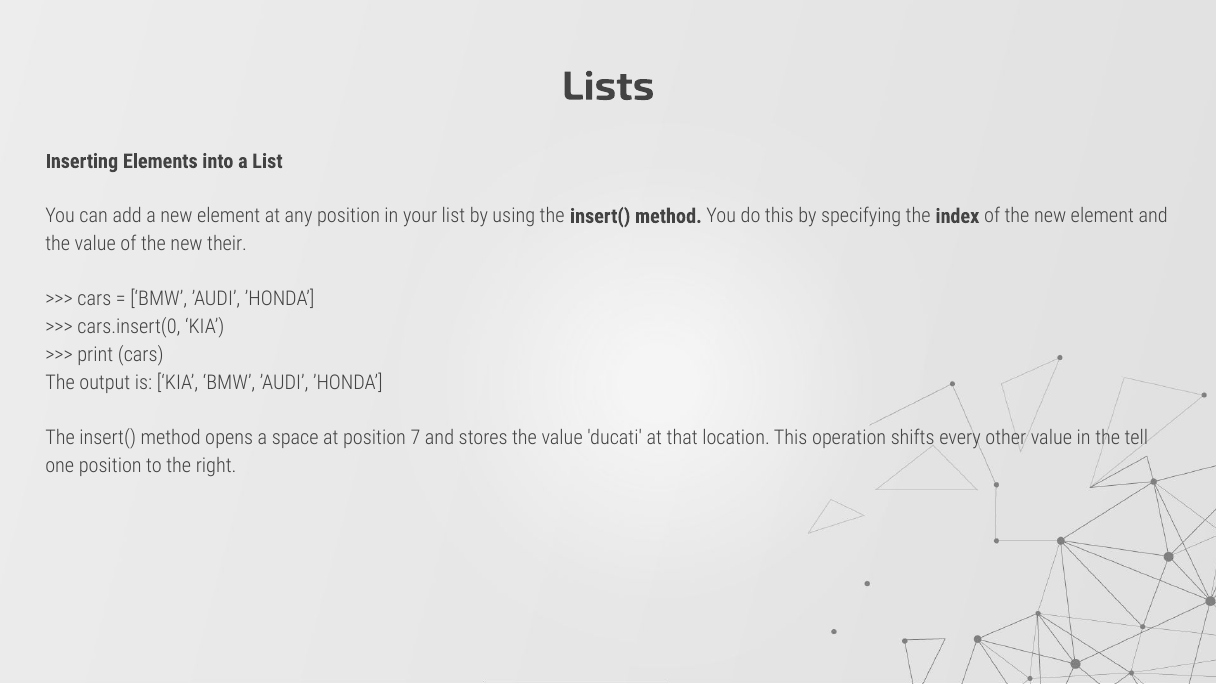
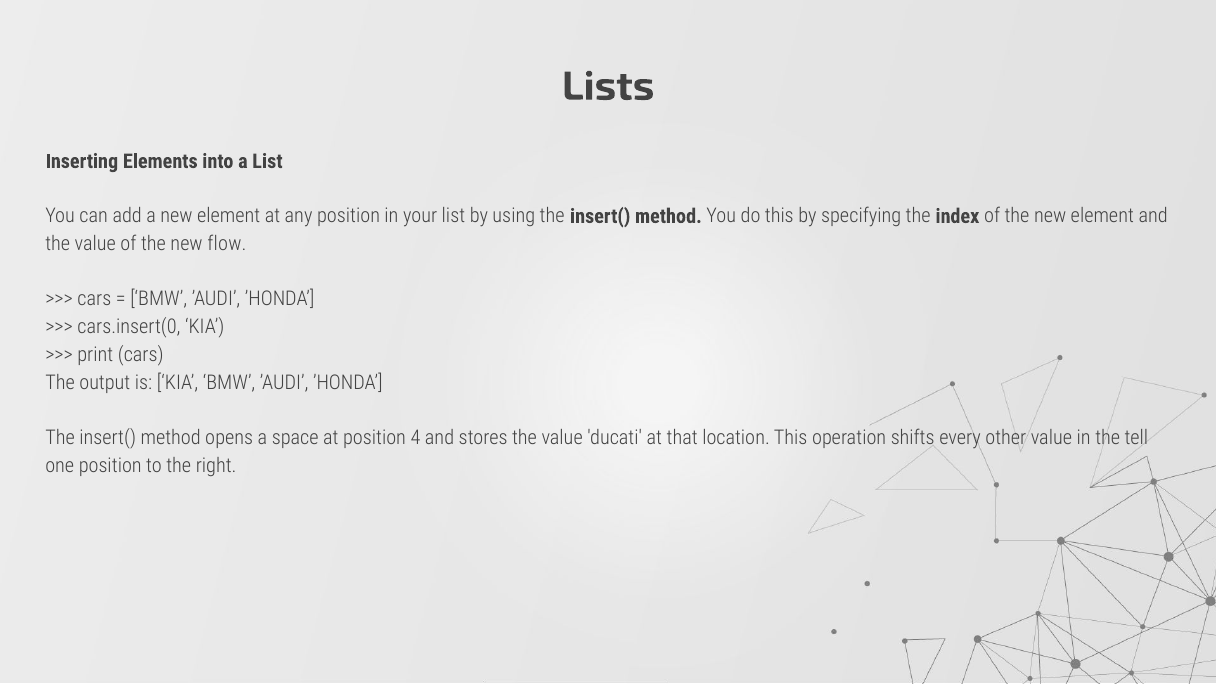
their: their -> flow
7: 7 -> 4
